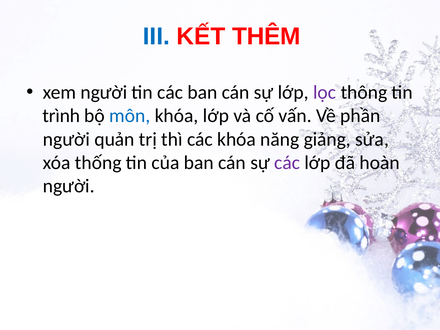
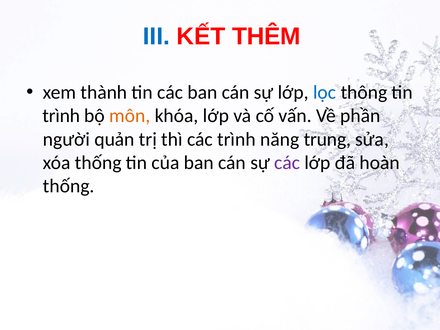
xem người: người -> thành
lọc colour: purple -> blue
môn colour: blue -> orange
các khóa: khóa -> trình
giảng: giảng -> trung
người at (69, 186): người -> thống
